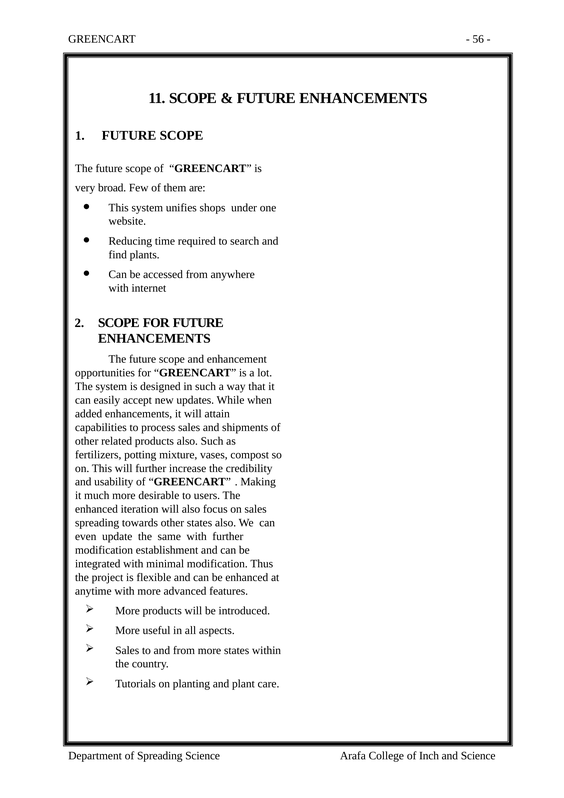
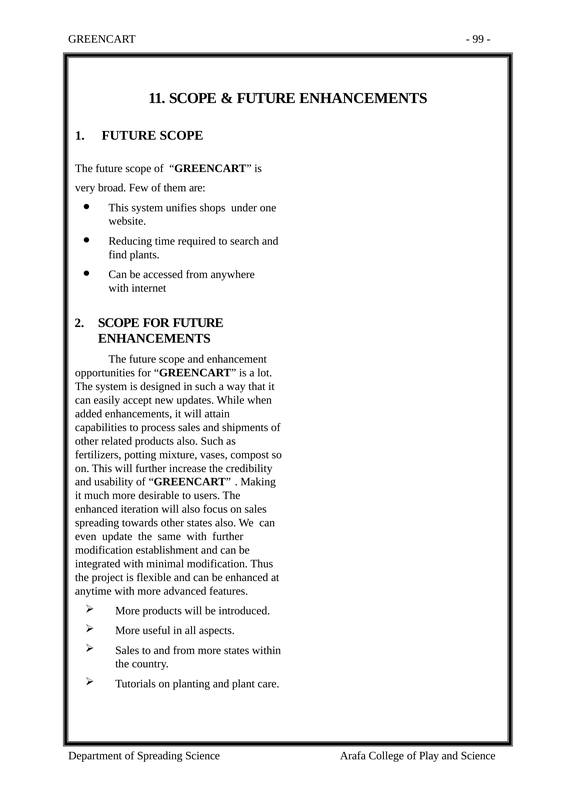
56: 56 -> 99
Inch: Inch -> Play
